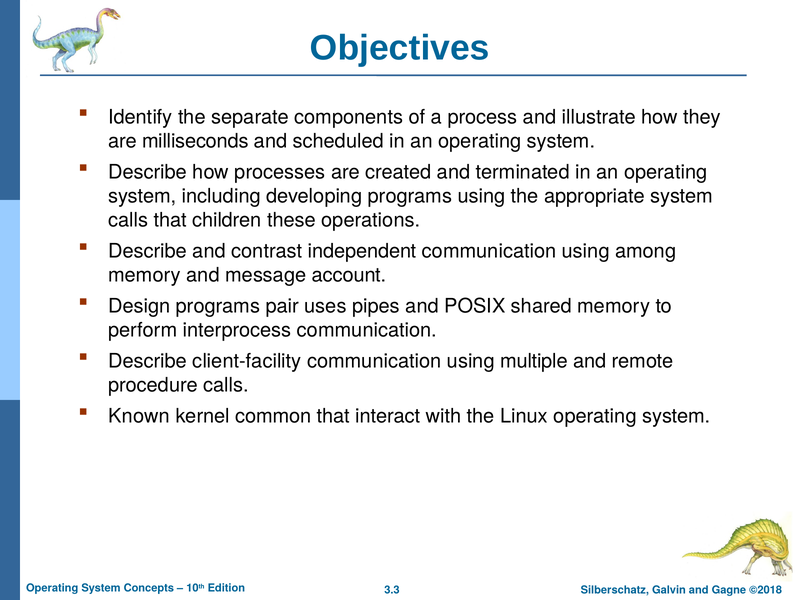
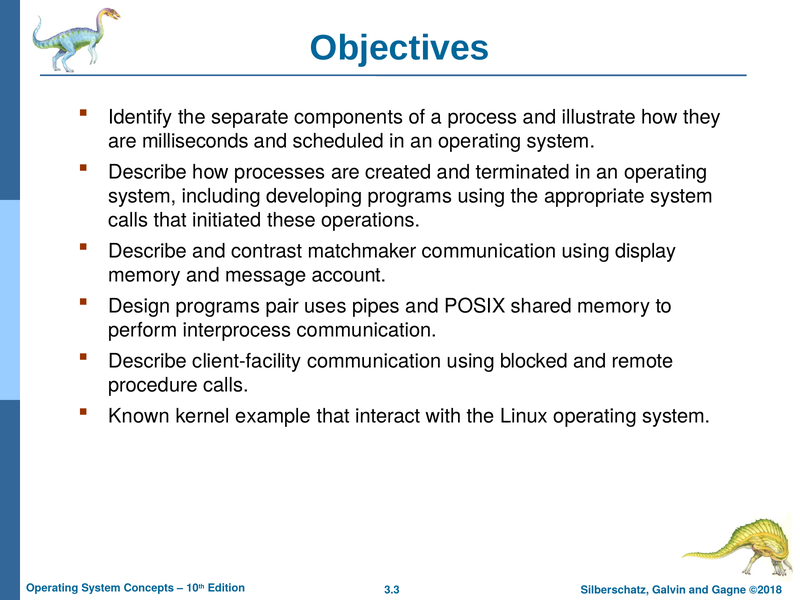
children: children -> initiated
independent: independent -> matchmaker
among: among -> display
multiple: multiple -> blocked
common: common -> example
